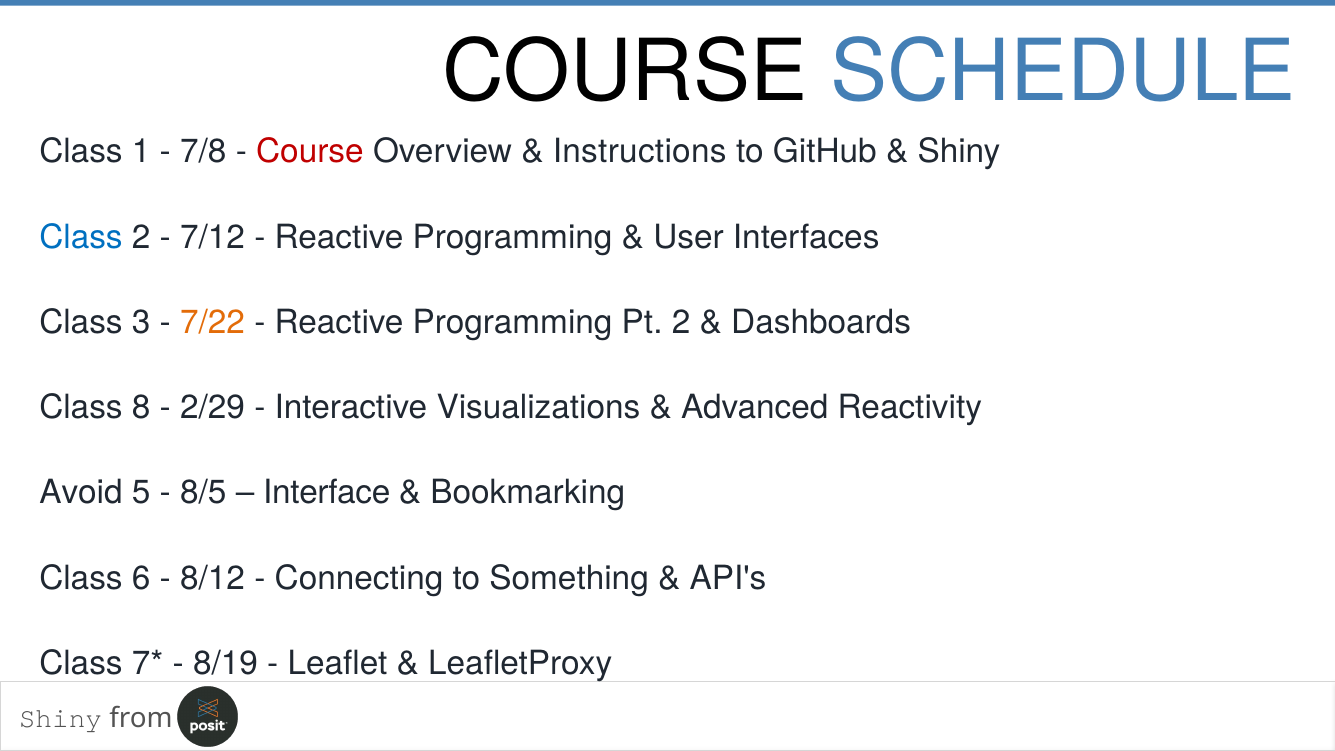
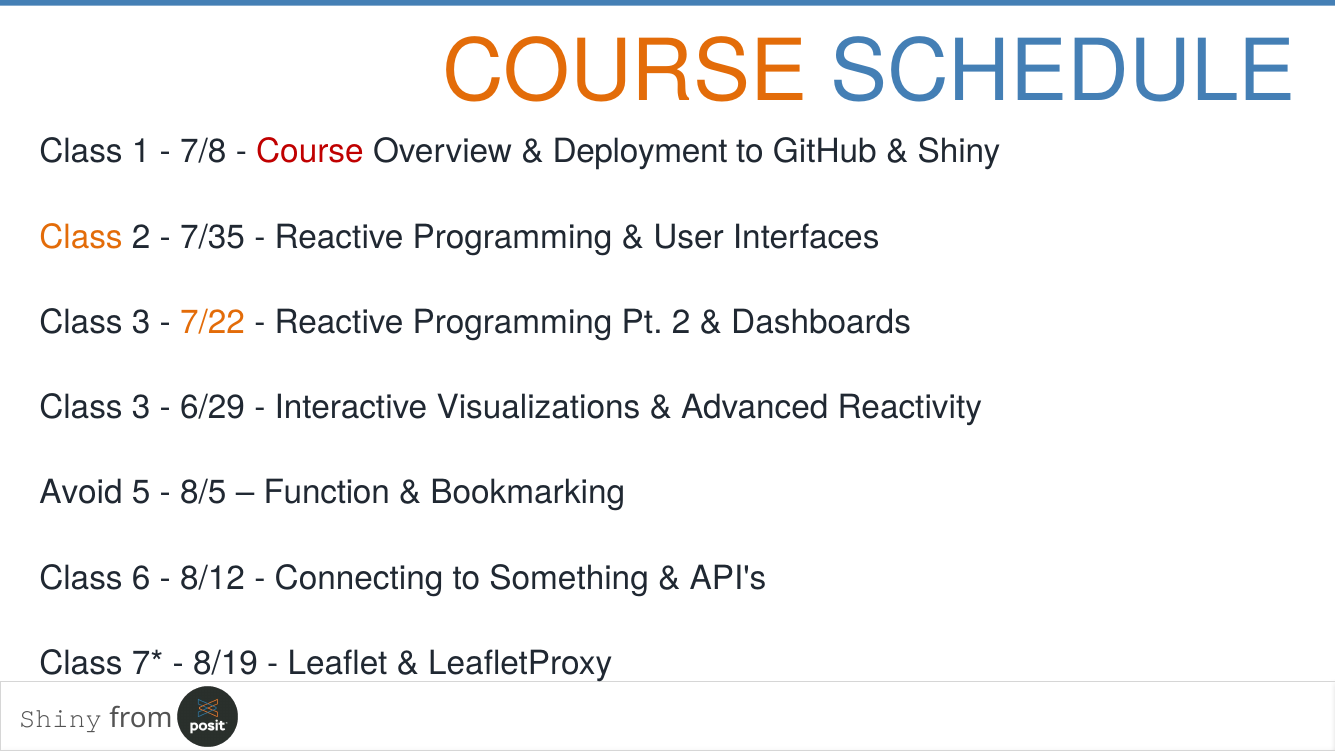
COURSE at (625, 72) colour: black -> orange
Instructions: Instructions -> Deployment
Class at (81, 237) colour: blue -> orange
7/12: 7/12 -> 7/35
8 at (141, 408): 8 -> 3
2/29: 2/29 -> 6/29
Interface: Interface -> Function
